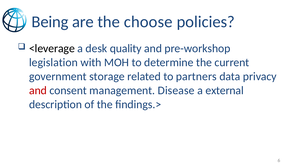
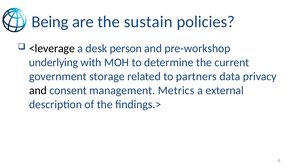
choose: choose -> sustain
quality: quality -> person
legislation: legislation -> underlying
and at (38, 90) colour: red -> black
Disease: Disease -> Metrics
